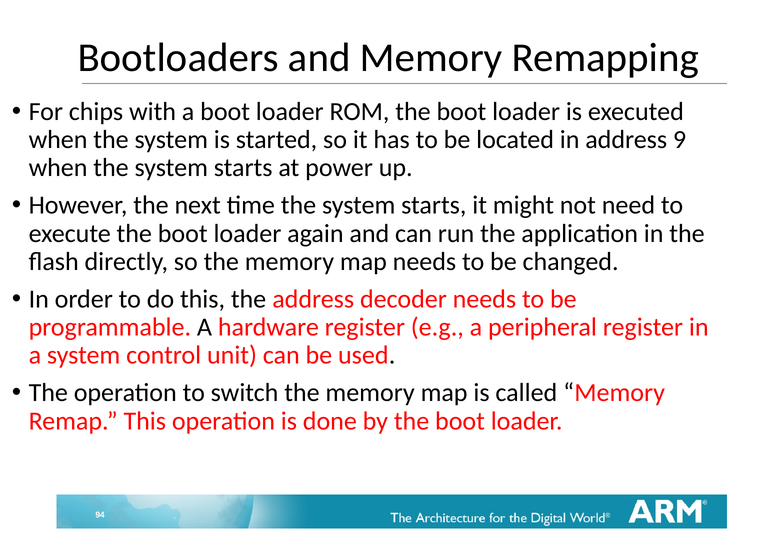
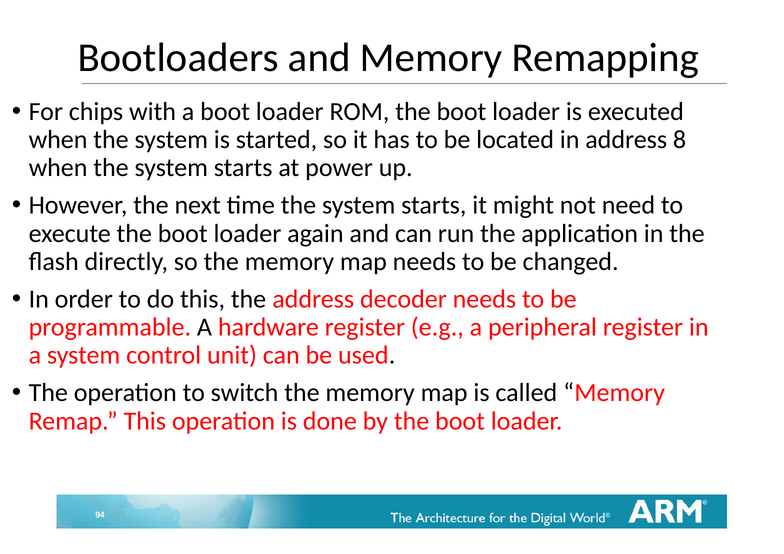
9: 9 -> 8
